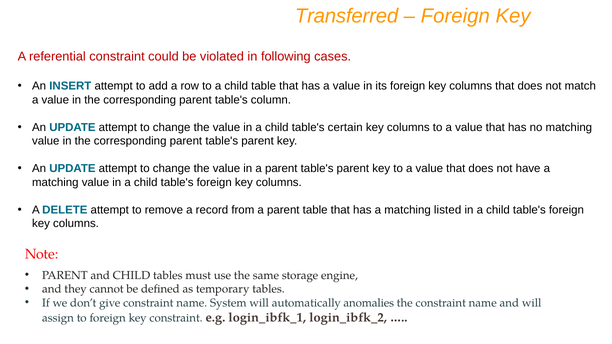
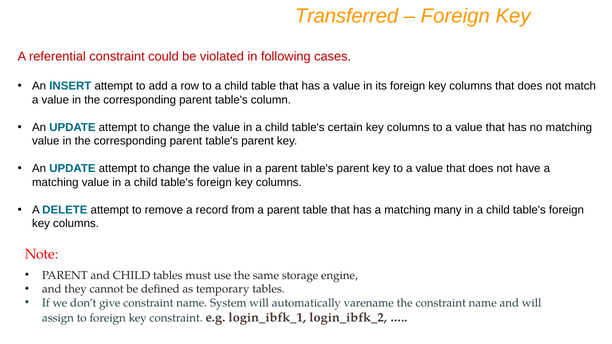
listed: listed -> many
anomalies: anomalies -> varename
